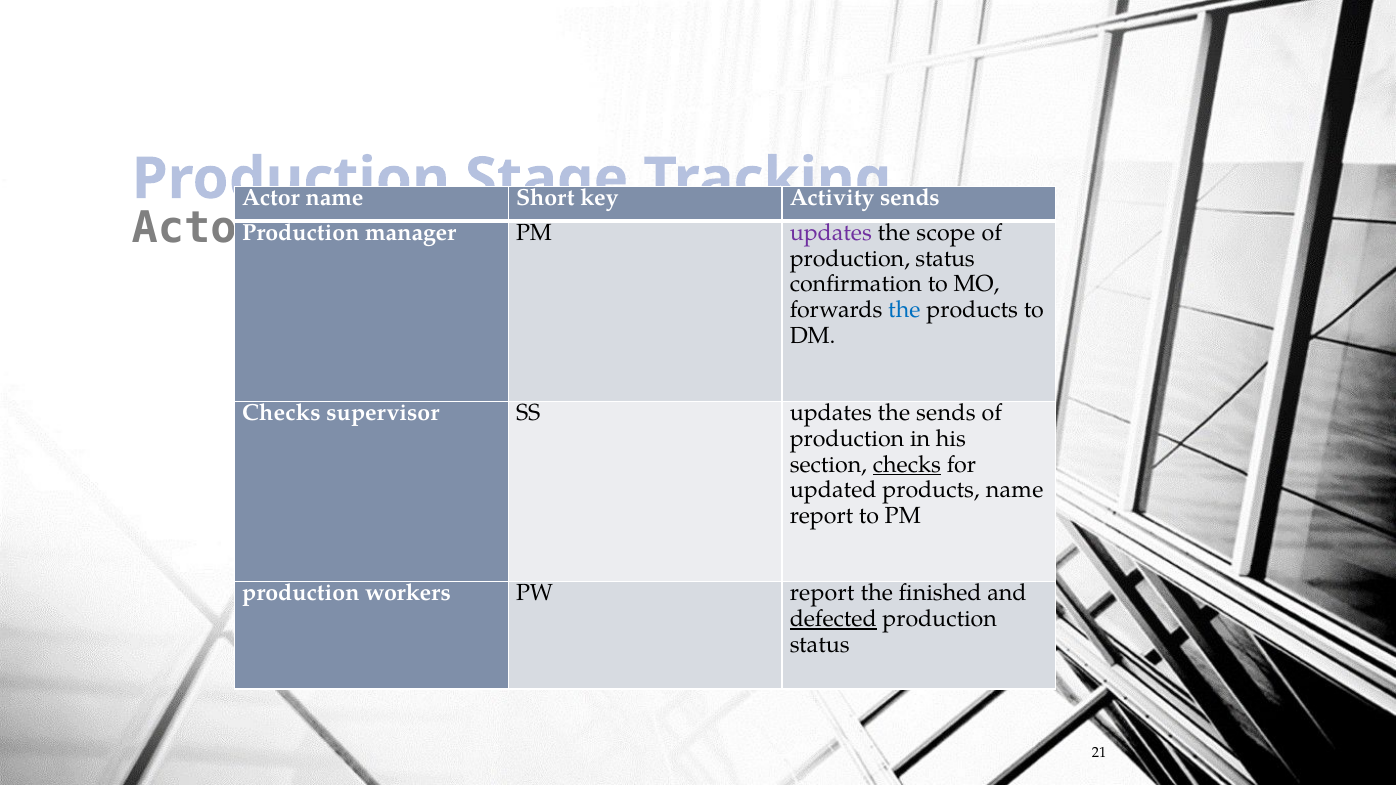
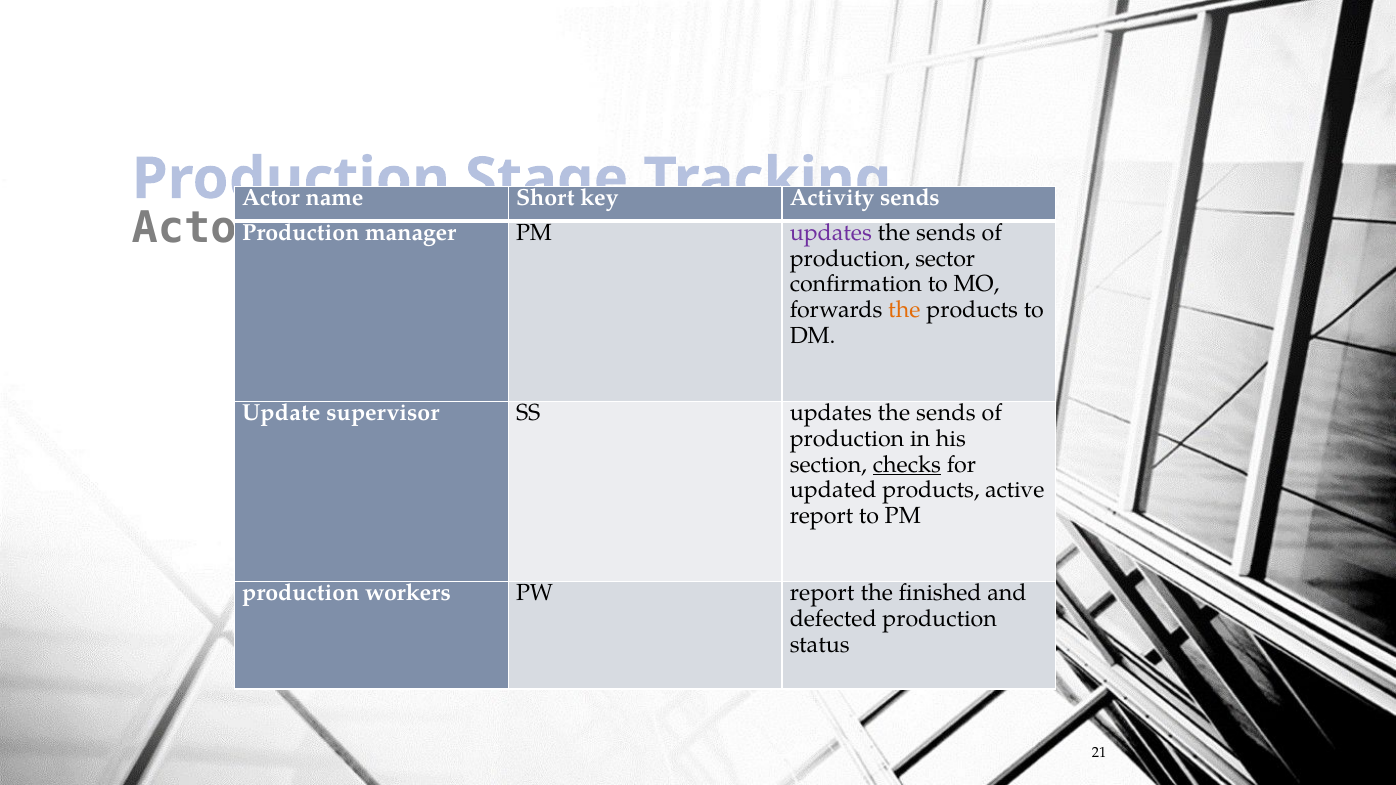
scope at (946, 233): scope -> sends
status at (945, 259): status -> sector
the at (904, 310) colour: blue -> orange
Checks at (281, 413): Checks -> Update
products name: name -> active
defected underline: present -> none
